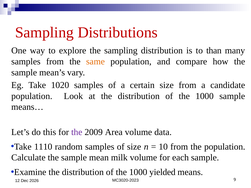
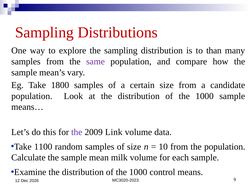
same colour: orange -> purple
1020: 1020 -> 1800
Area: Area -> Link
1110: 1110 -> 1100
yielded: yielded -> control
